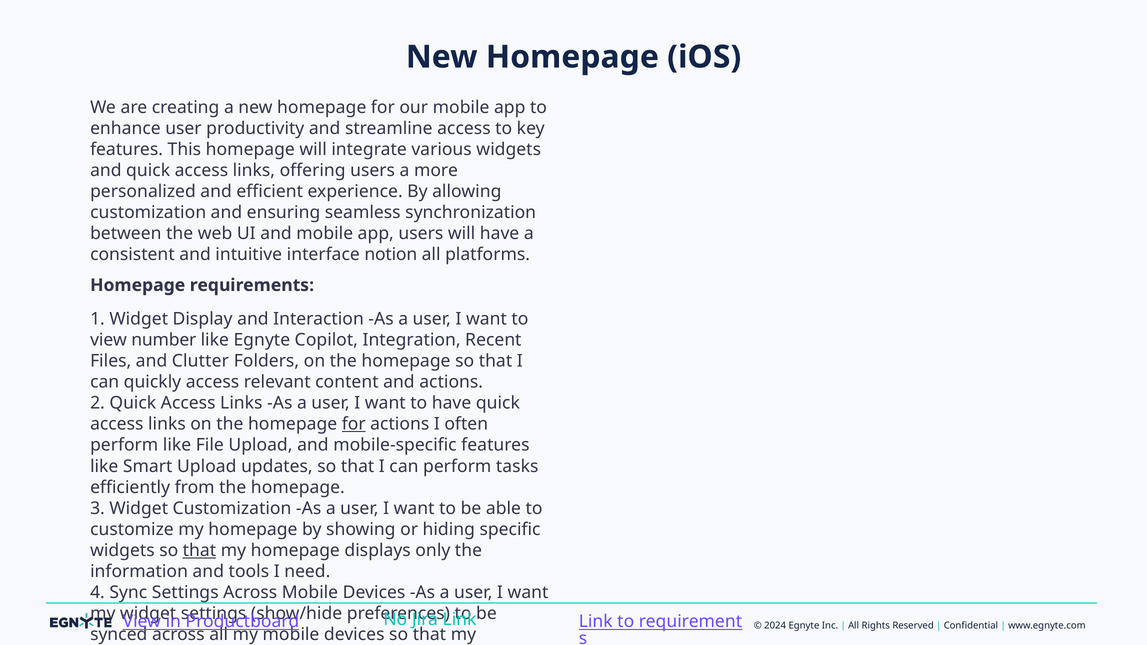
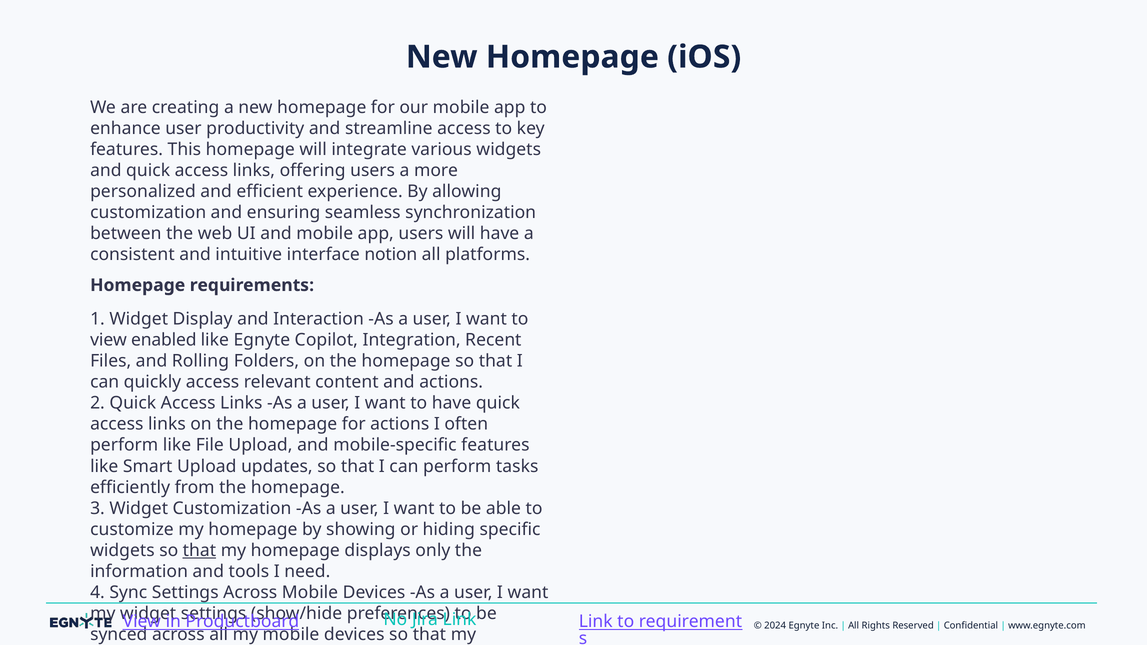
number: number -> enabled
Clutter: Clutter -> Rolling
for at (354, 424) underline: present -> none
